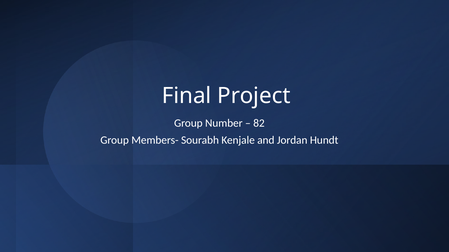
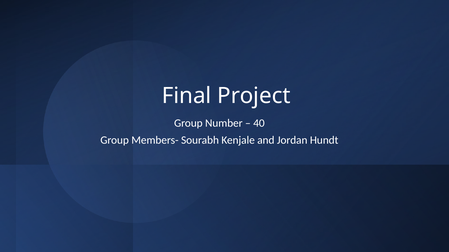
82: 82 -> 40
